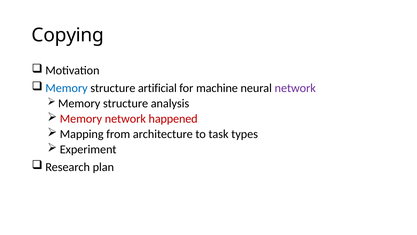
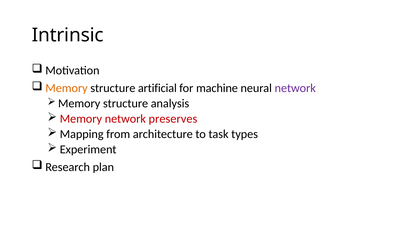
Copying: Copying -> Intrinsic
Memory at (67, 88) colour: blue -> orange
happened: happened -> preserves
